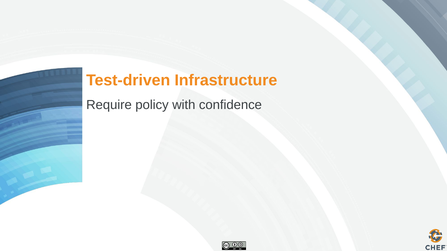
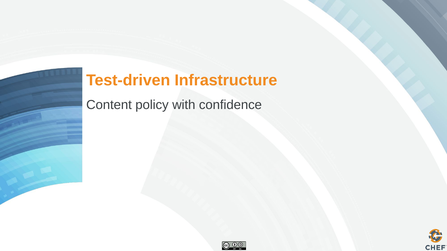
Require: Require -> Content
